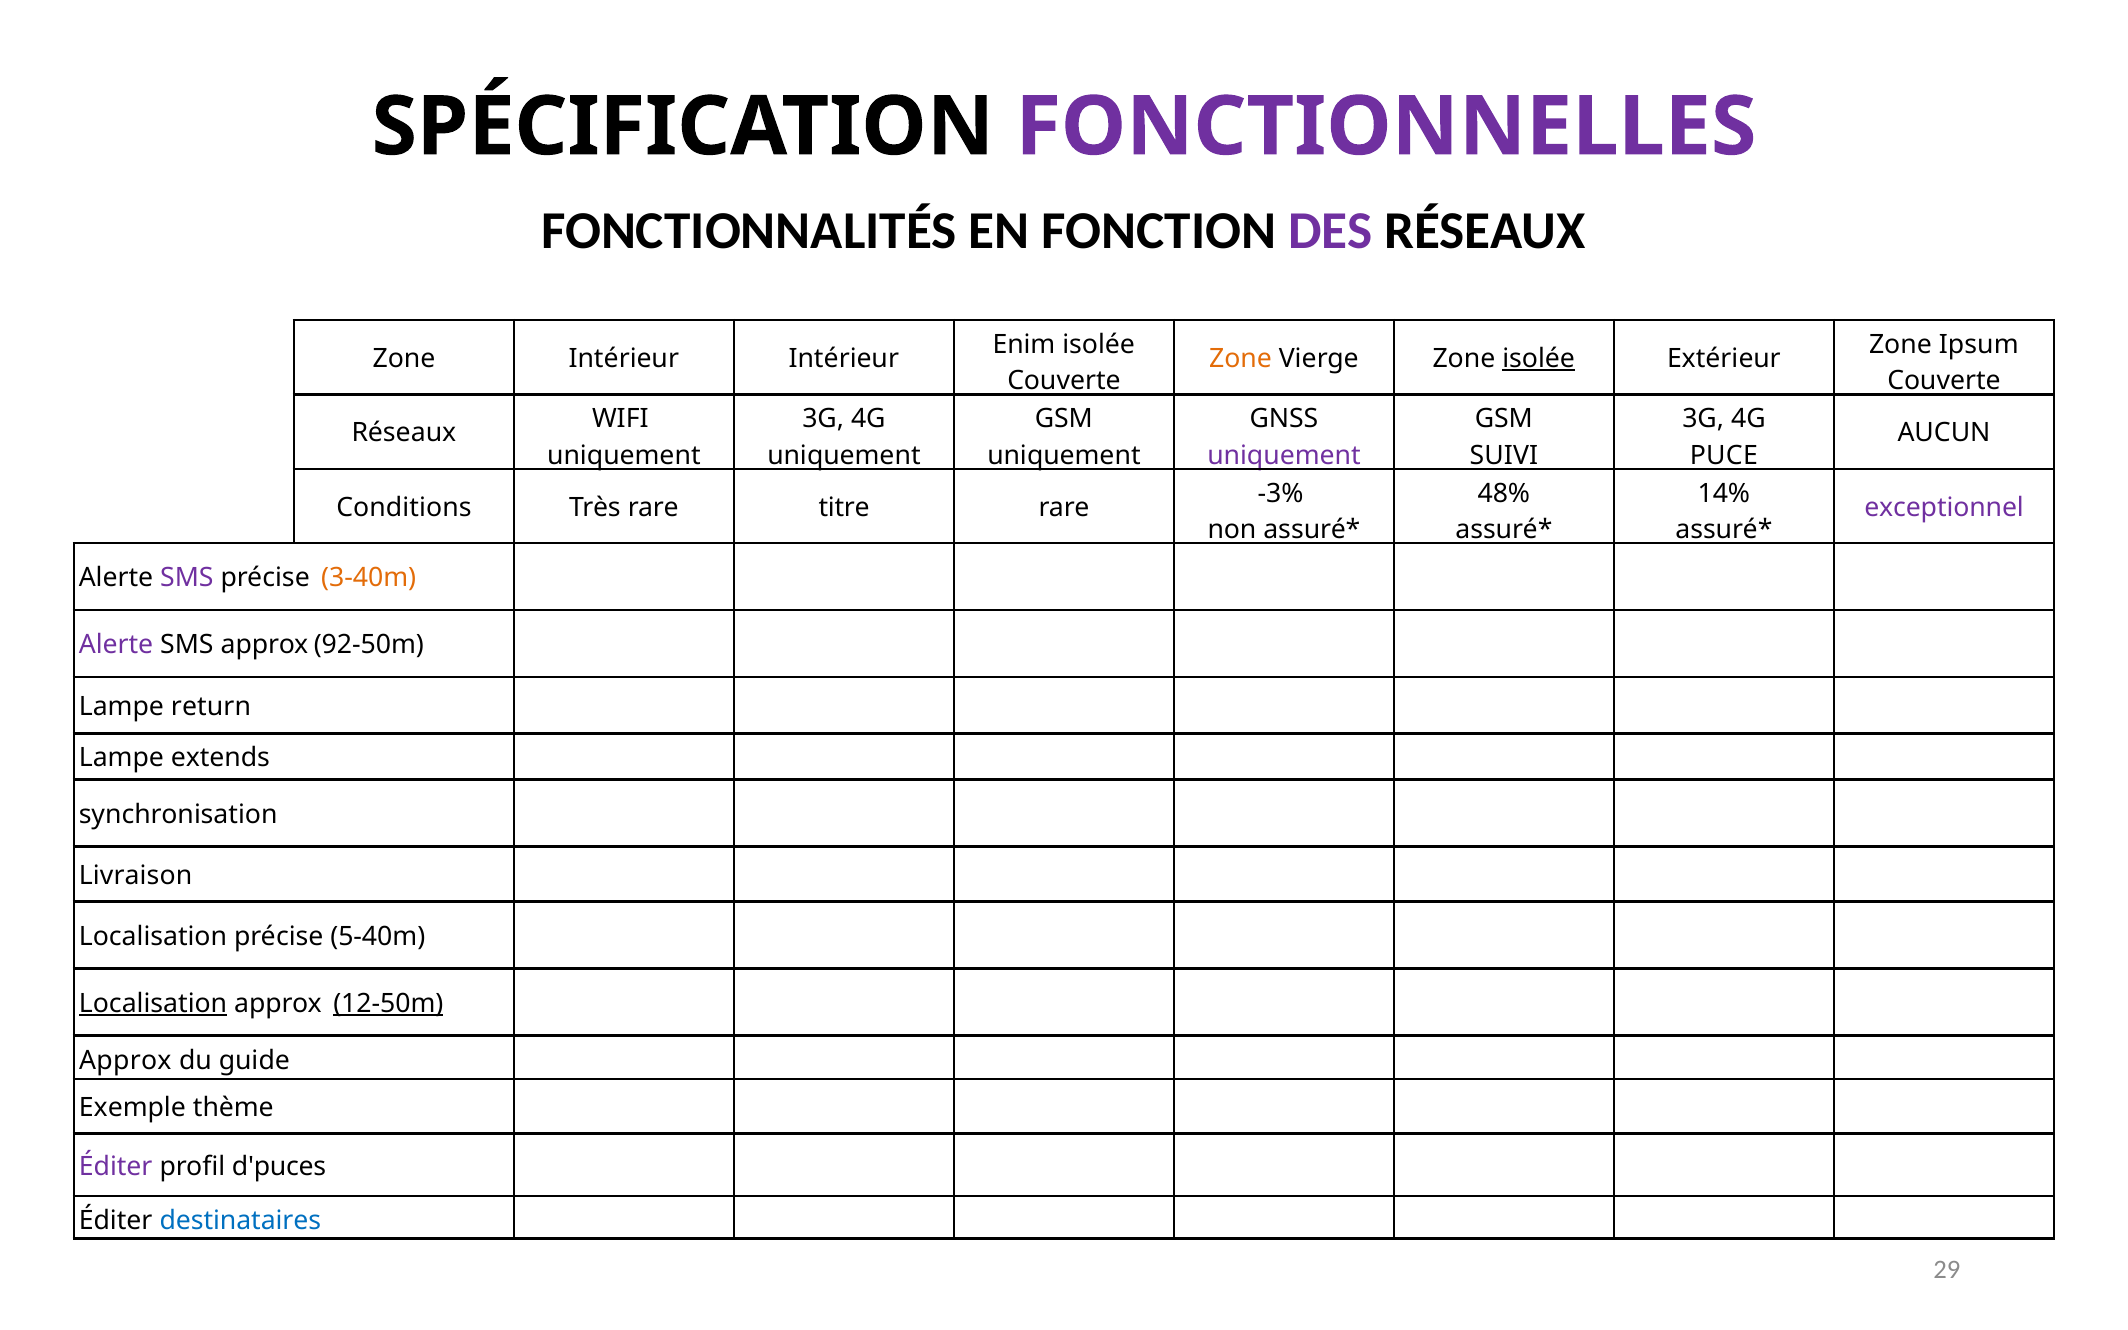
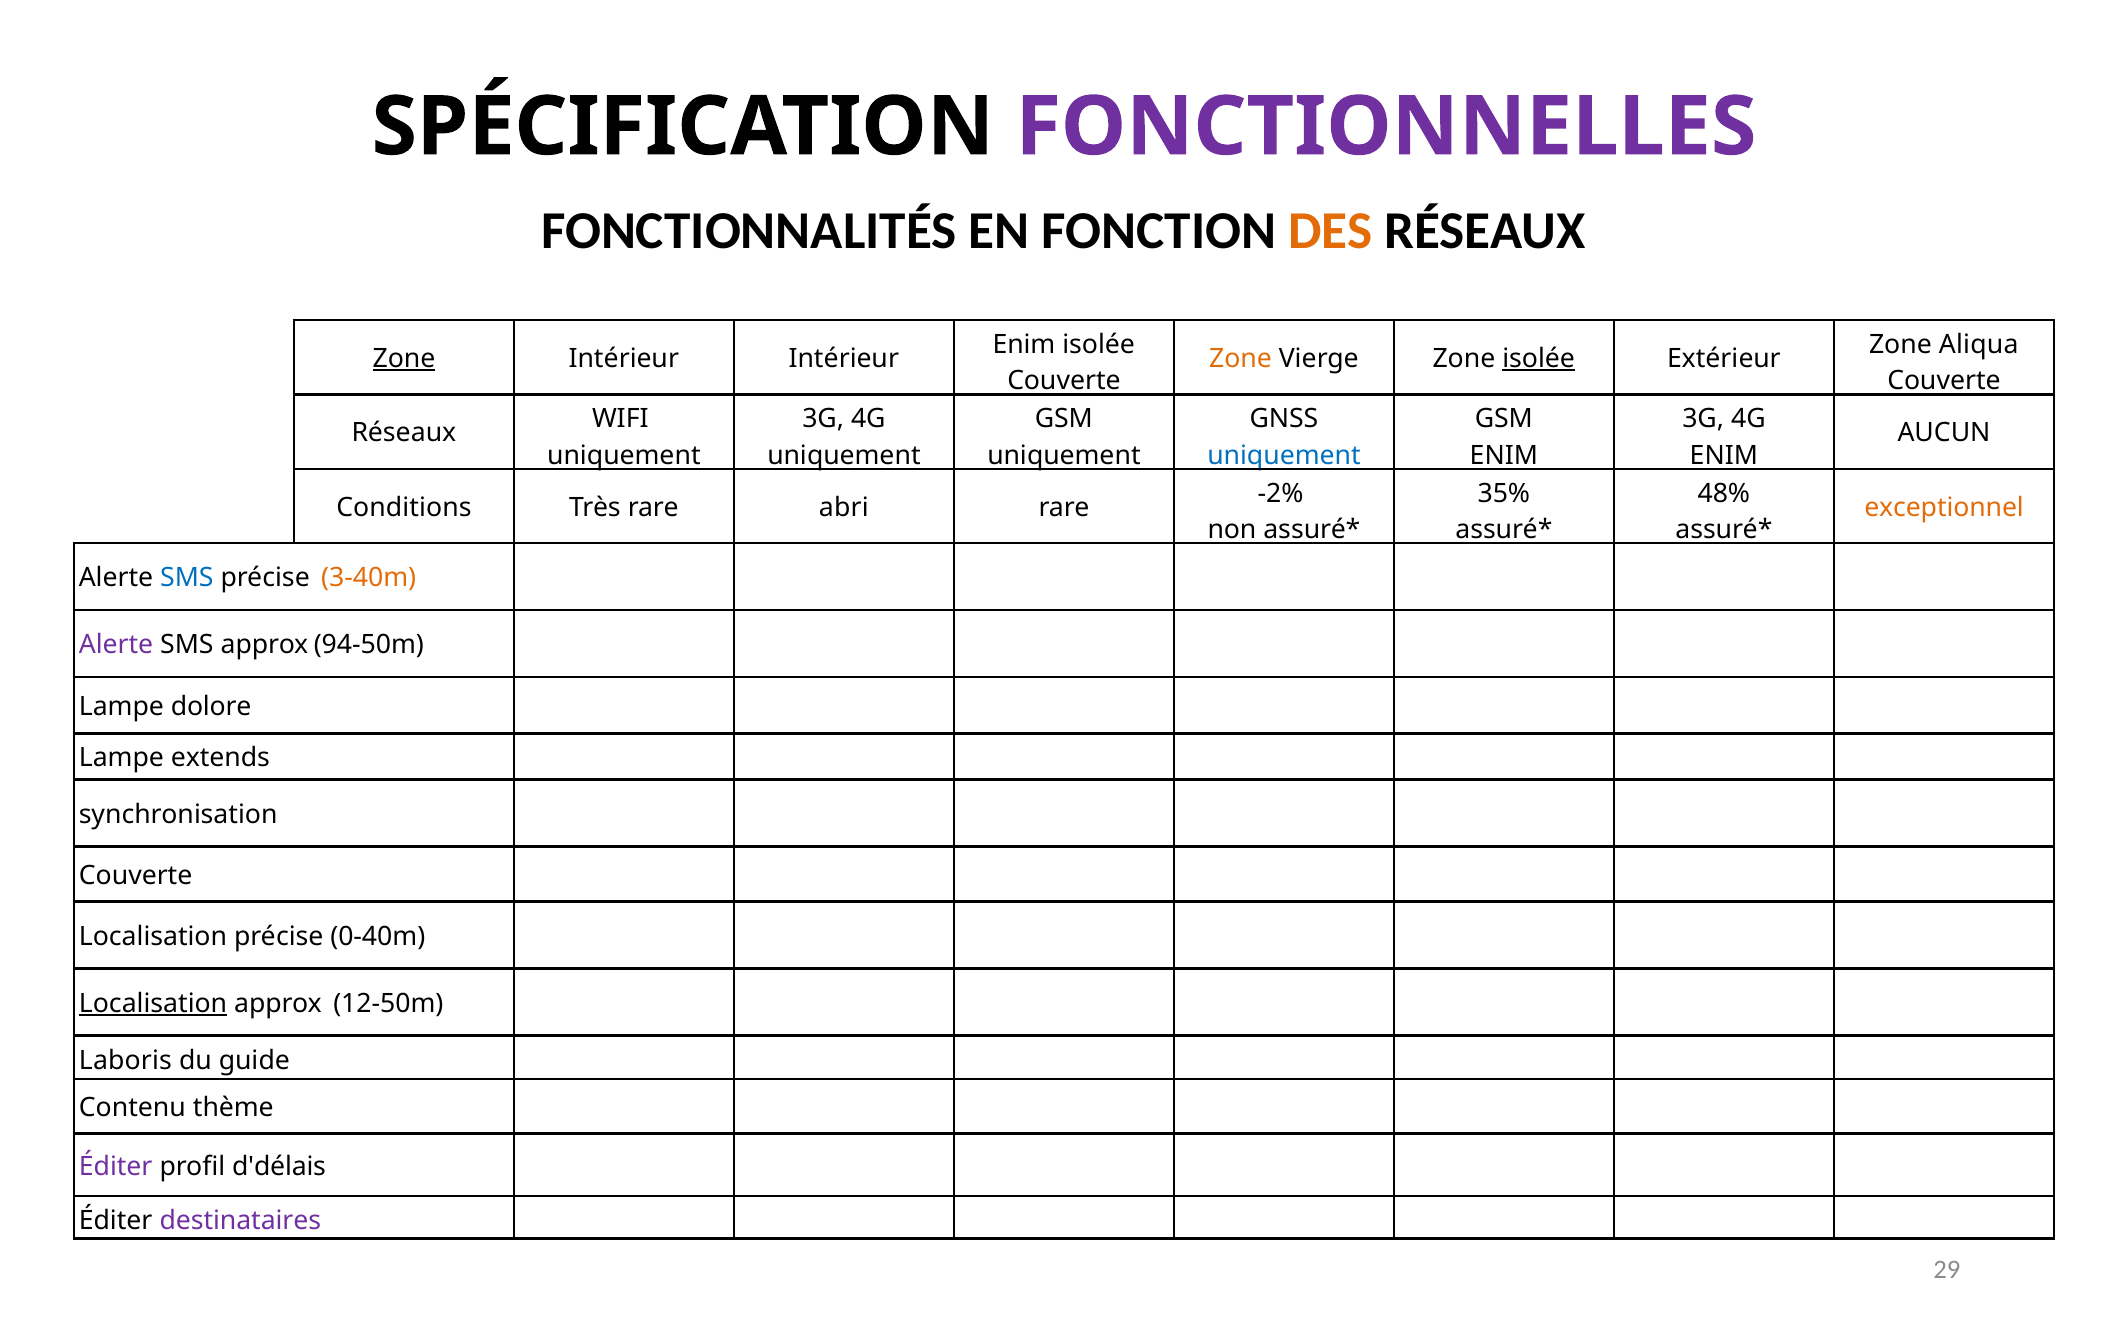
DES colour: purple -> orange
Ipsum: Ipsum -> Aliqua
Zone at (404, 359) underline: none -> present
uniquement at (1284, 455) colour: purple -> blue
SUIVI at (1504, 455): SUIVI -> ENIM
PUCE at (1724, 455): PUCE -> ENIM
-3%: -3% -> -2%
48%: 48% -> 35%
14%: 14% -> 48%
titre: titre -> abri
exceptionnel colour: purple -> orange
SMS at (187, 578) colour: purple -> blue
92-50m: 92-50m -> 94-50m
return: return -> dolore
Livraison at (136, 876): Livraison -> Couverte
5-40m: 5-40m -> 0-40m
12-50m underline: present -> none
Approx at (125, 1060): Approx -> Laboris
Exemple: Exemple -> Contenu
d'puces: d'puces -> d'délais
destinataires colour: blue -> purple
